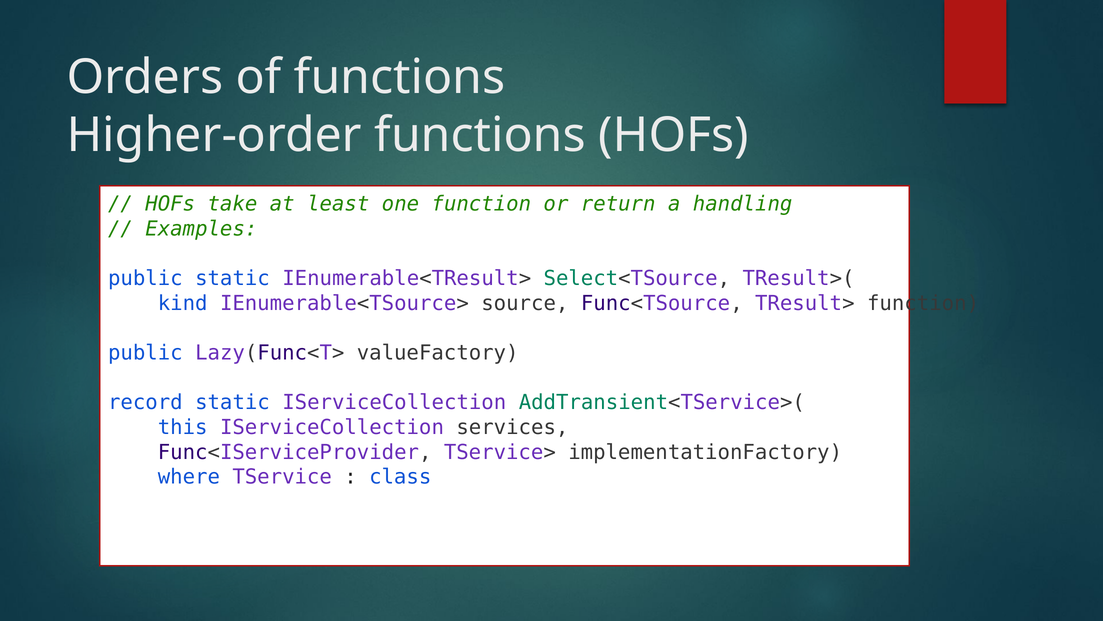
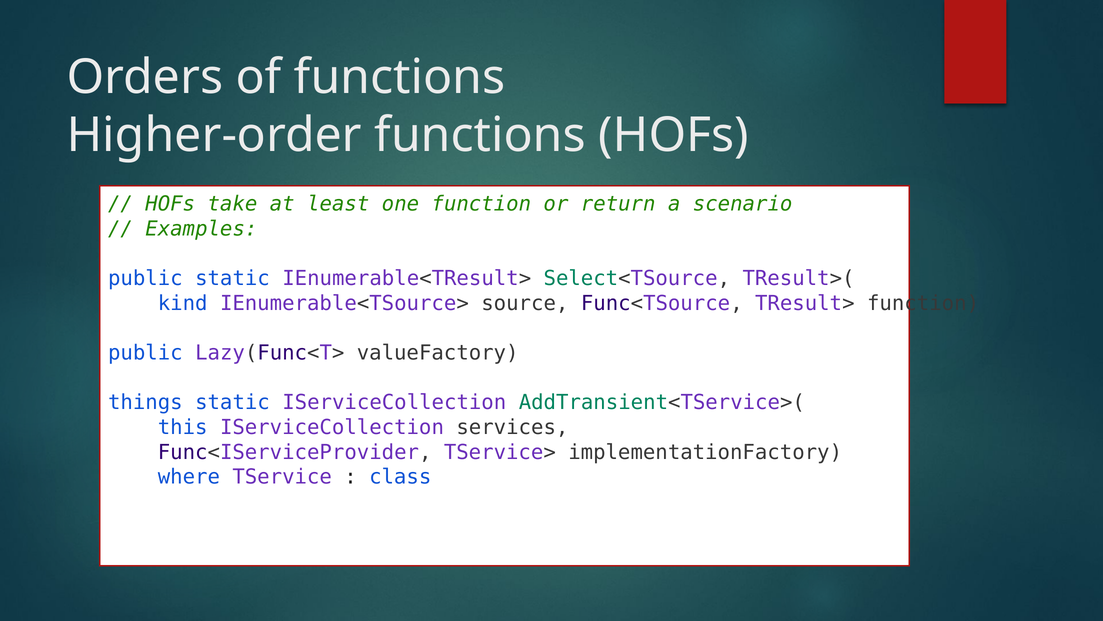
handling: handling -> scenario
record: record -> things
